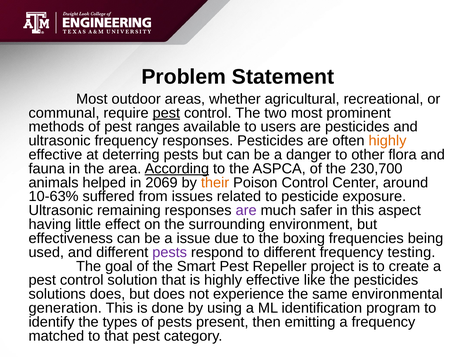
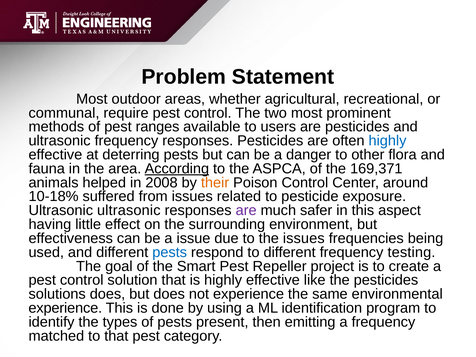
pest at (166, 113) underline: present -> none
highly at (388, 141) colour: orange -> blue
230,700: 230,700 -> 169,371
2069: 2069 -> 2008
10-63%: 10-63% -> 10-18%
Ultrasonic remaining: remaining -> ultrasonic
the boxing: boxing -> issues
pests at (170, 252) colour: purple -> blue
generation at (65, 308): generation -> experience
